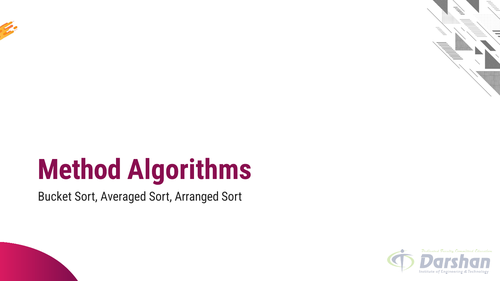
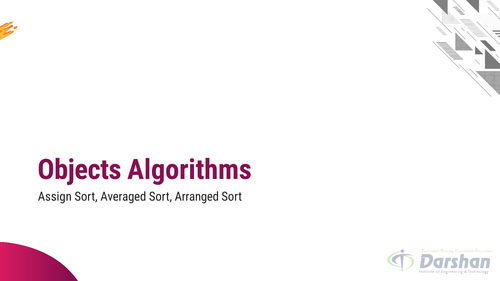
Method: Method -> Objects
Bucket: Bucket -> Assign
